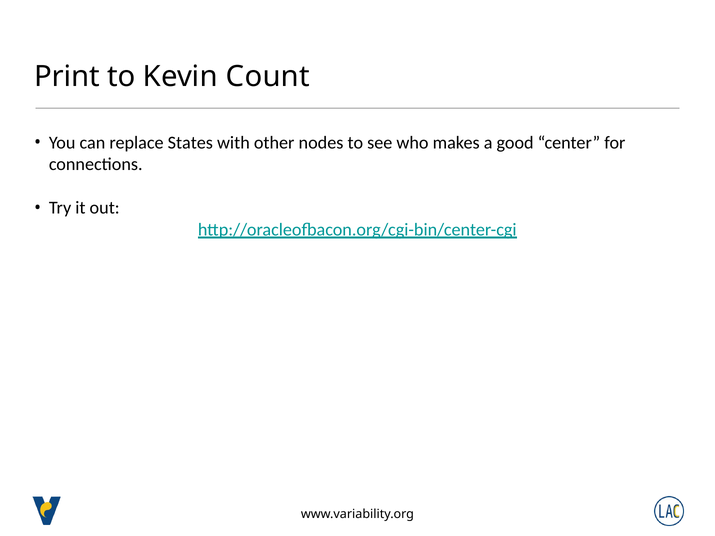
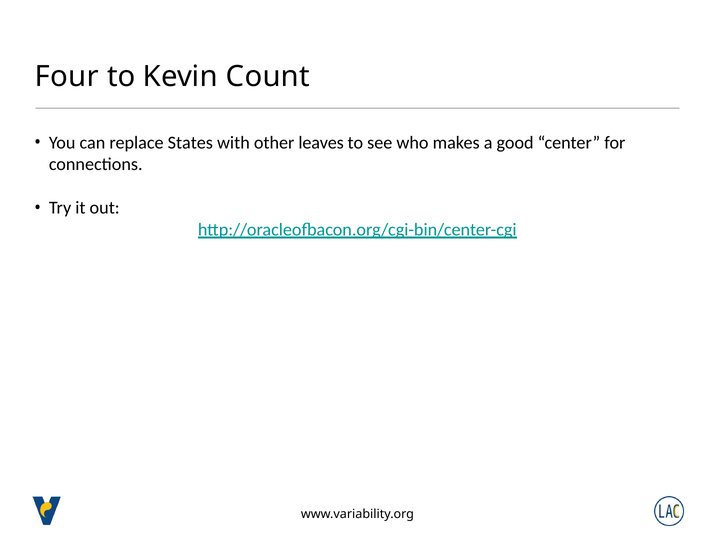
Print: Print -> Four
nodes: nodes -> leaves
